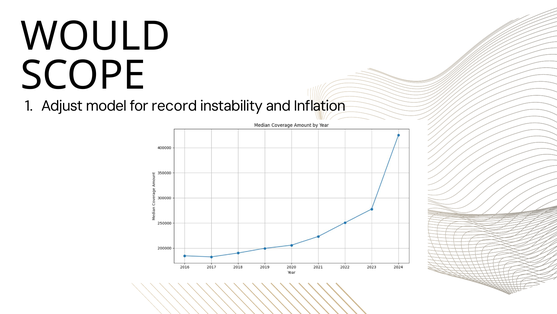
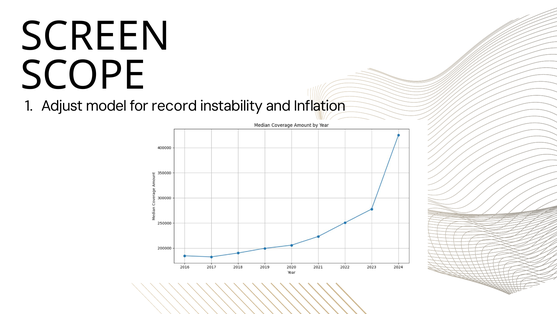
WOULD: WOULD -> SCREEN
